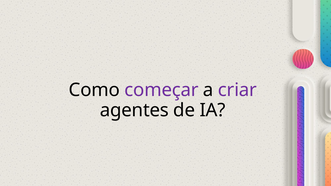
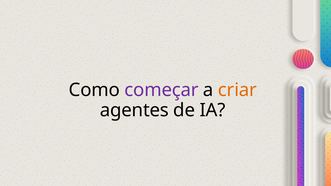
criar colour: purple -> orange
